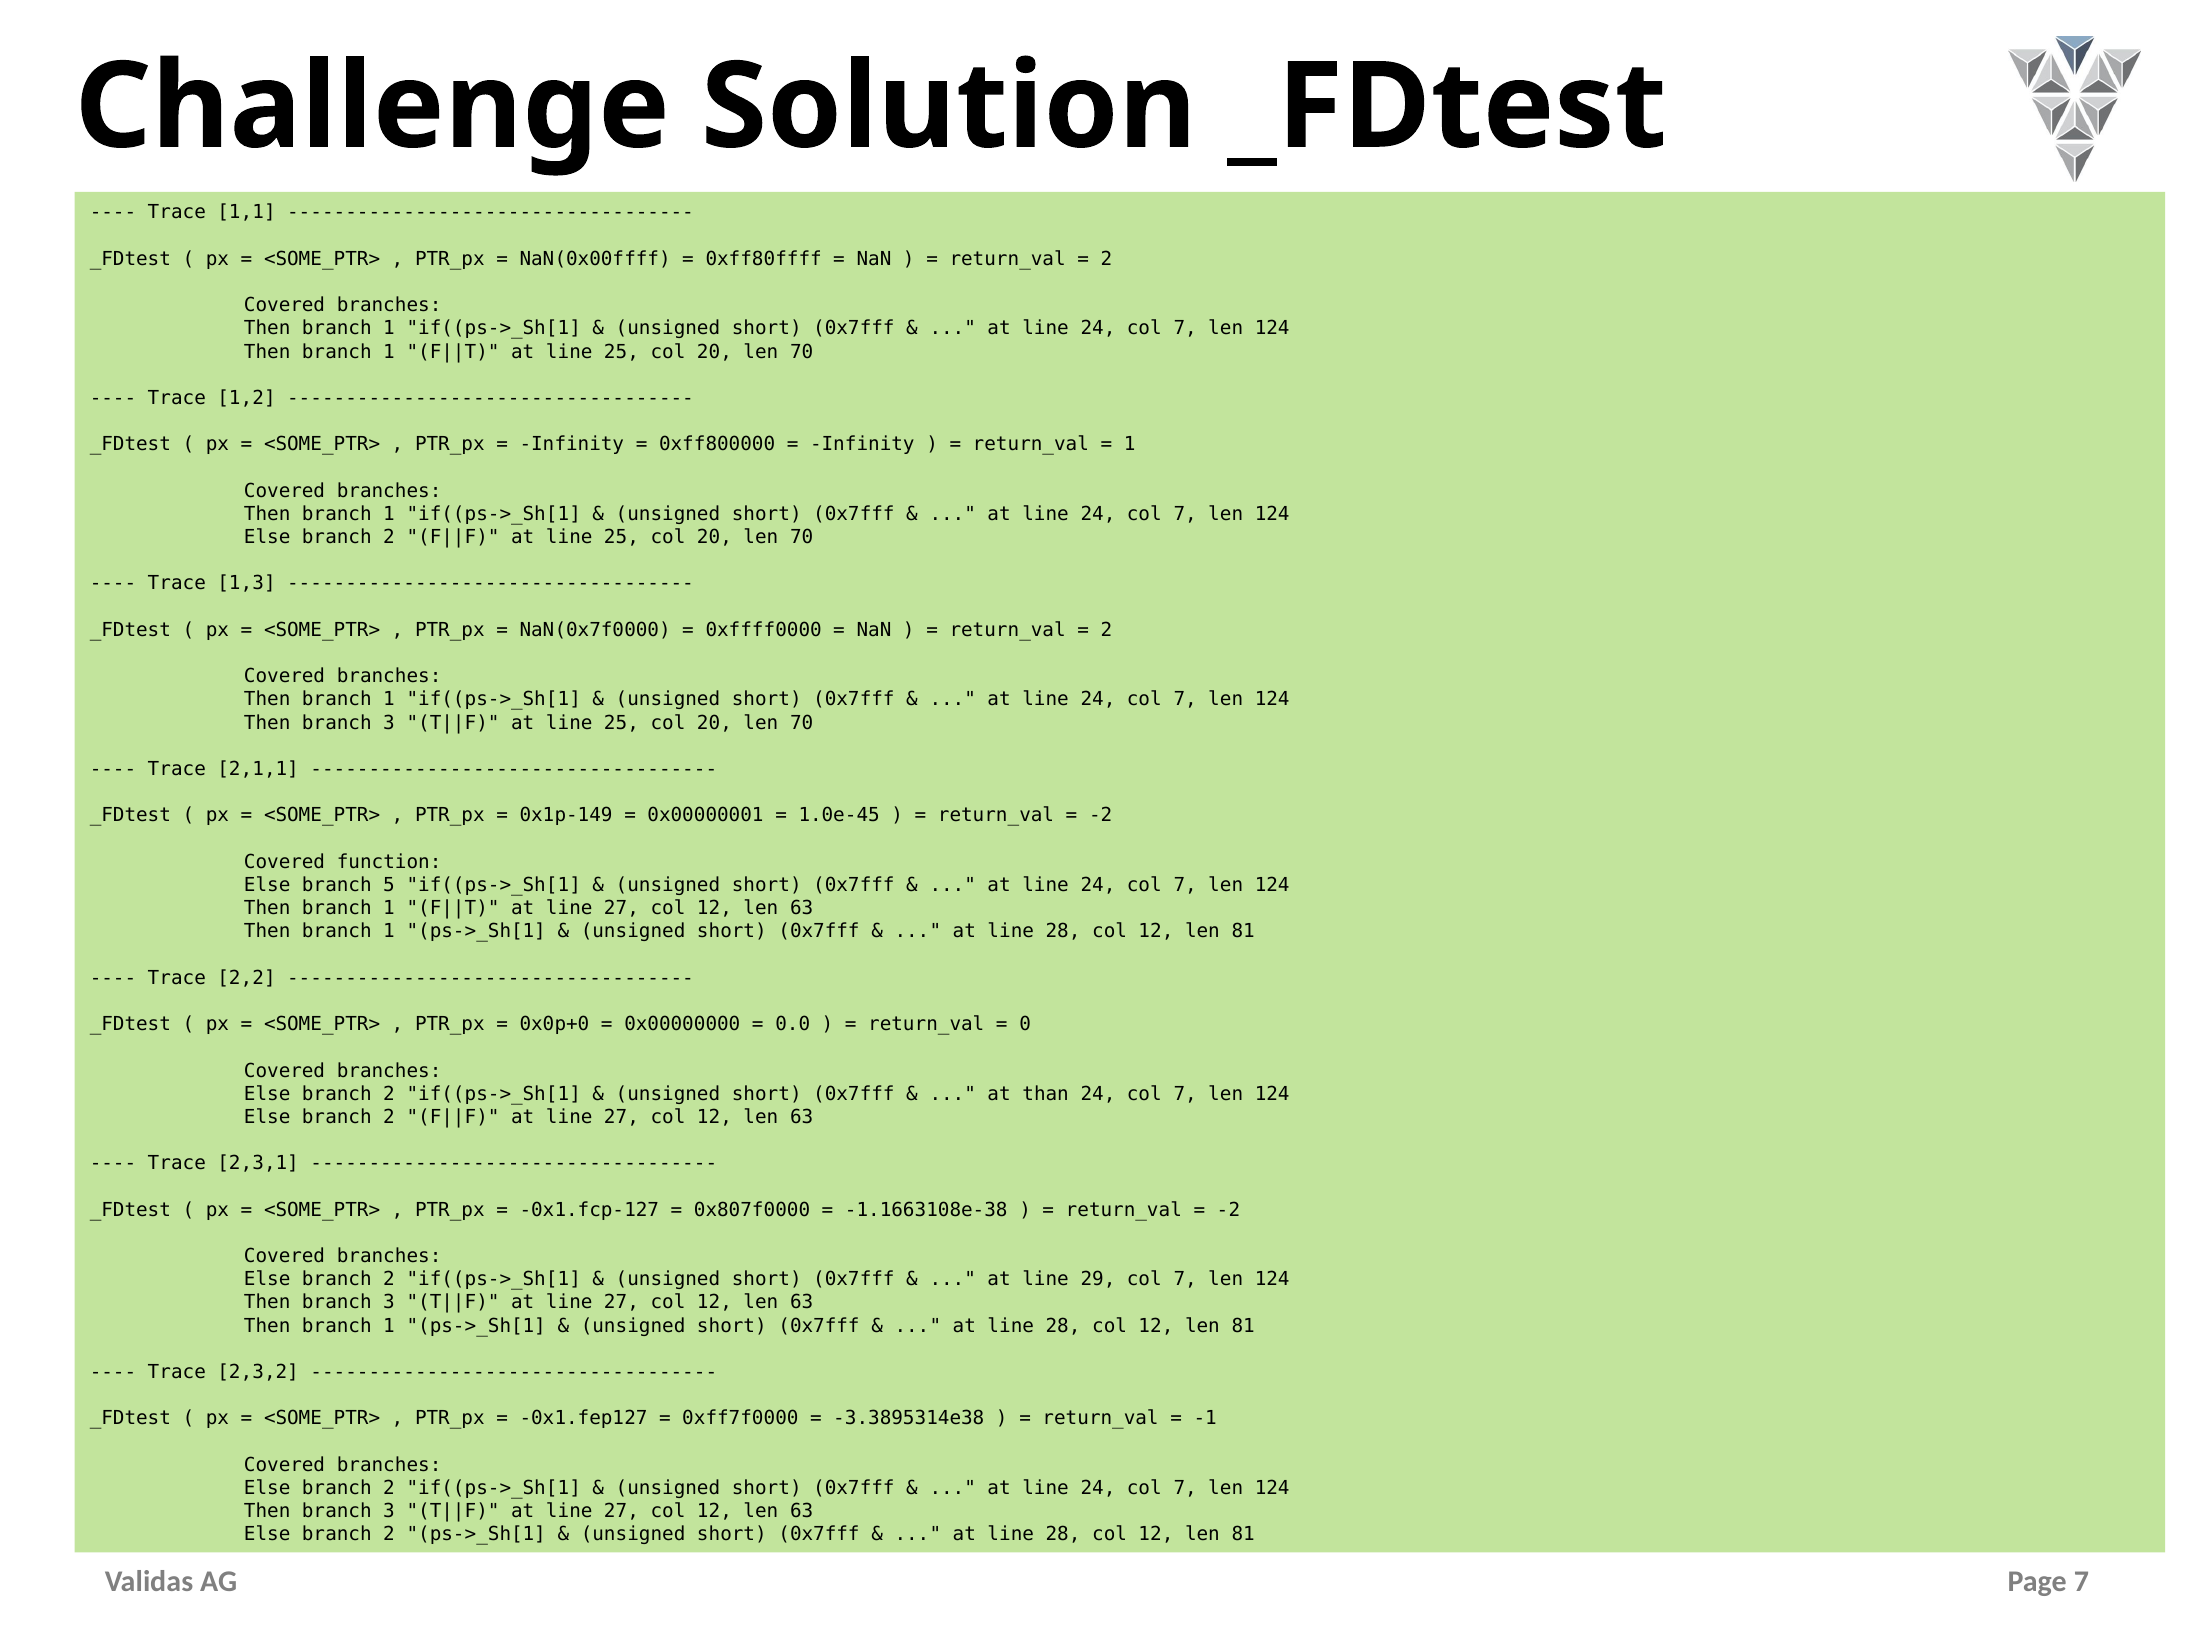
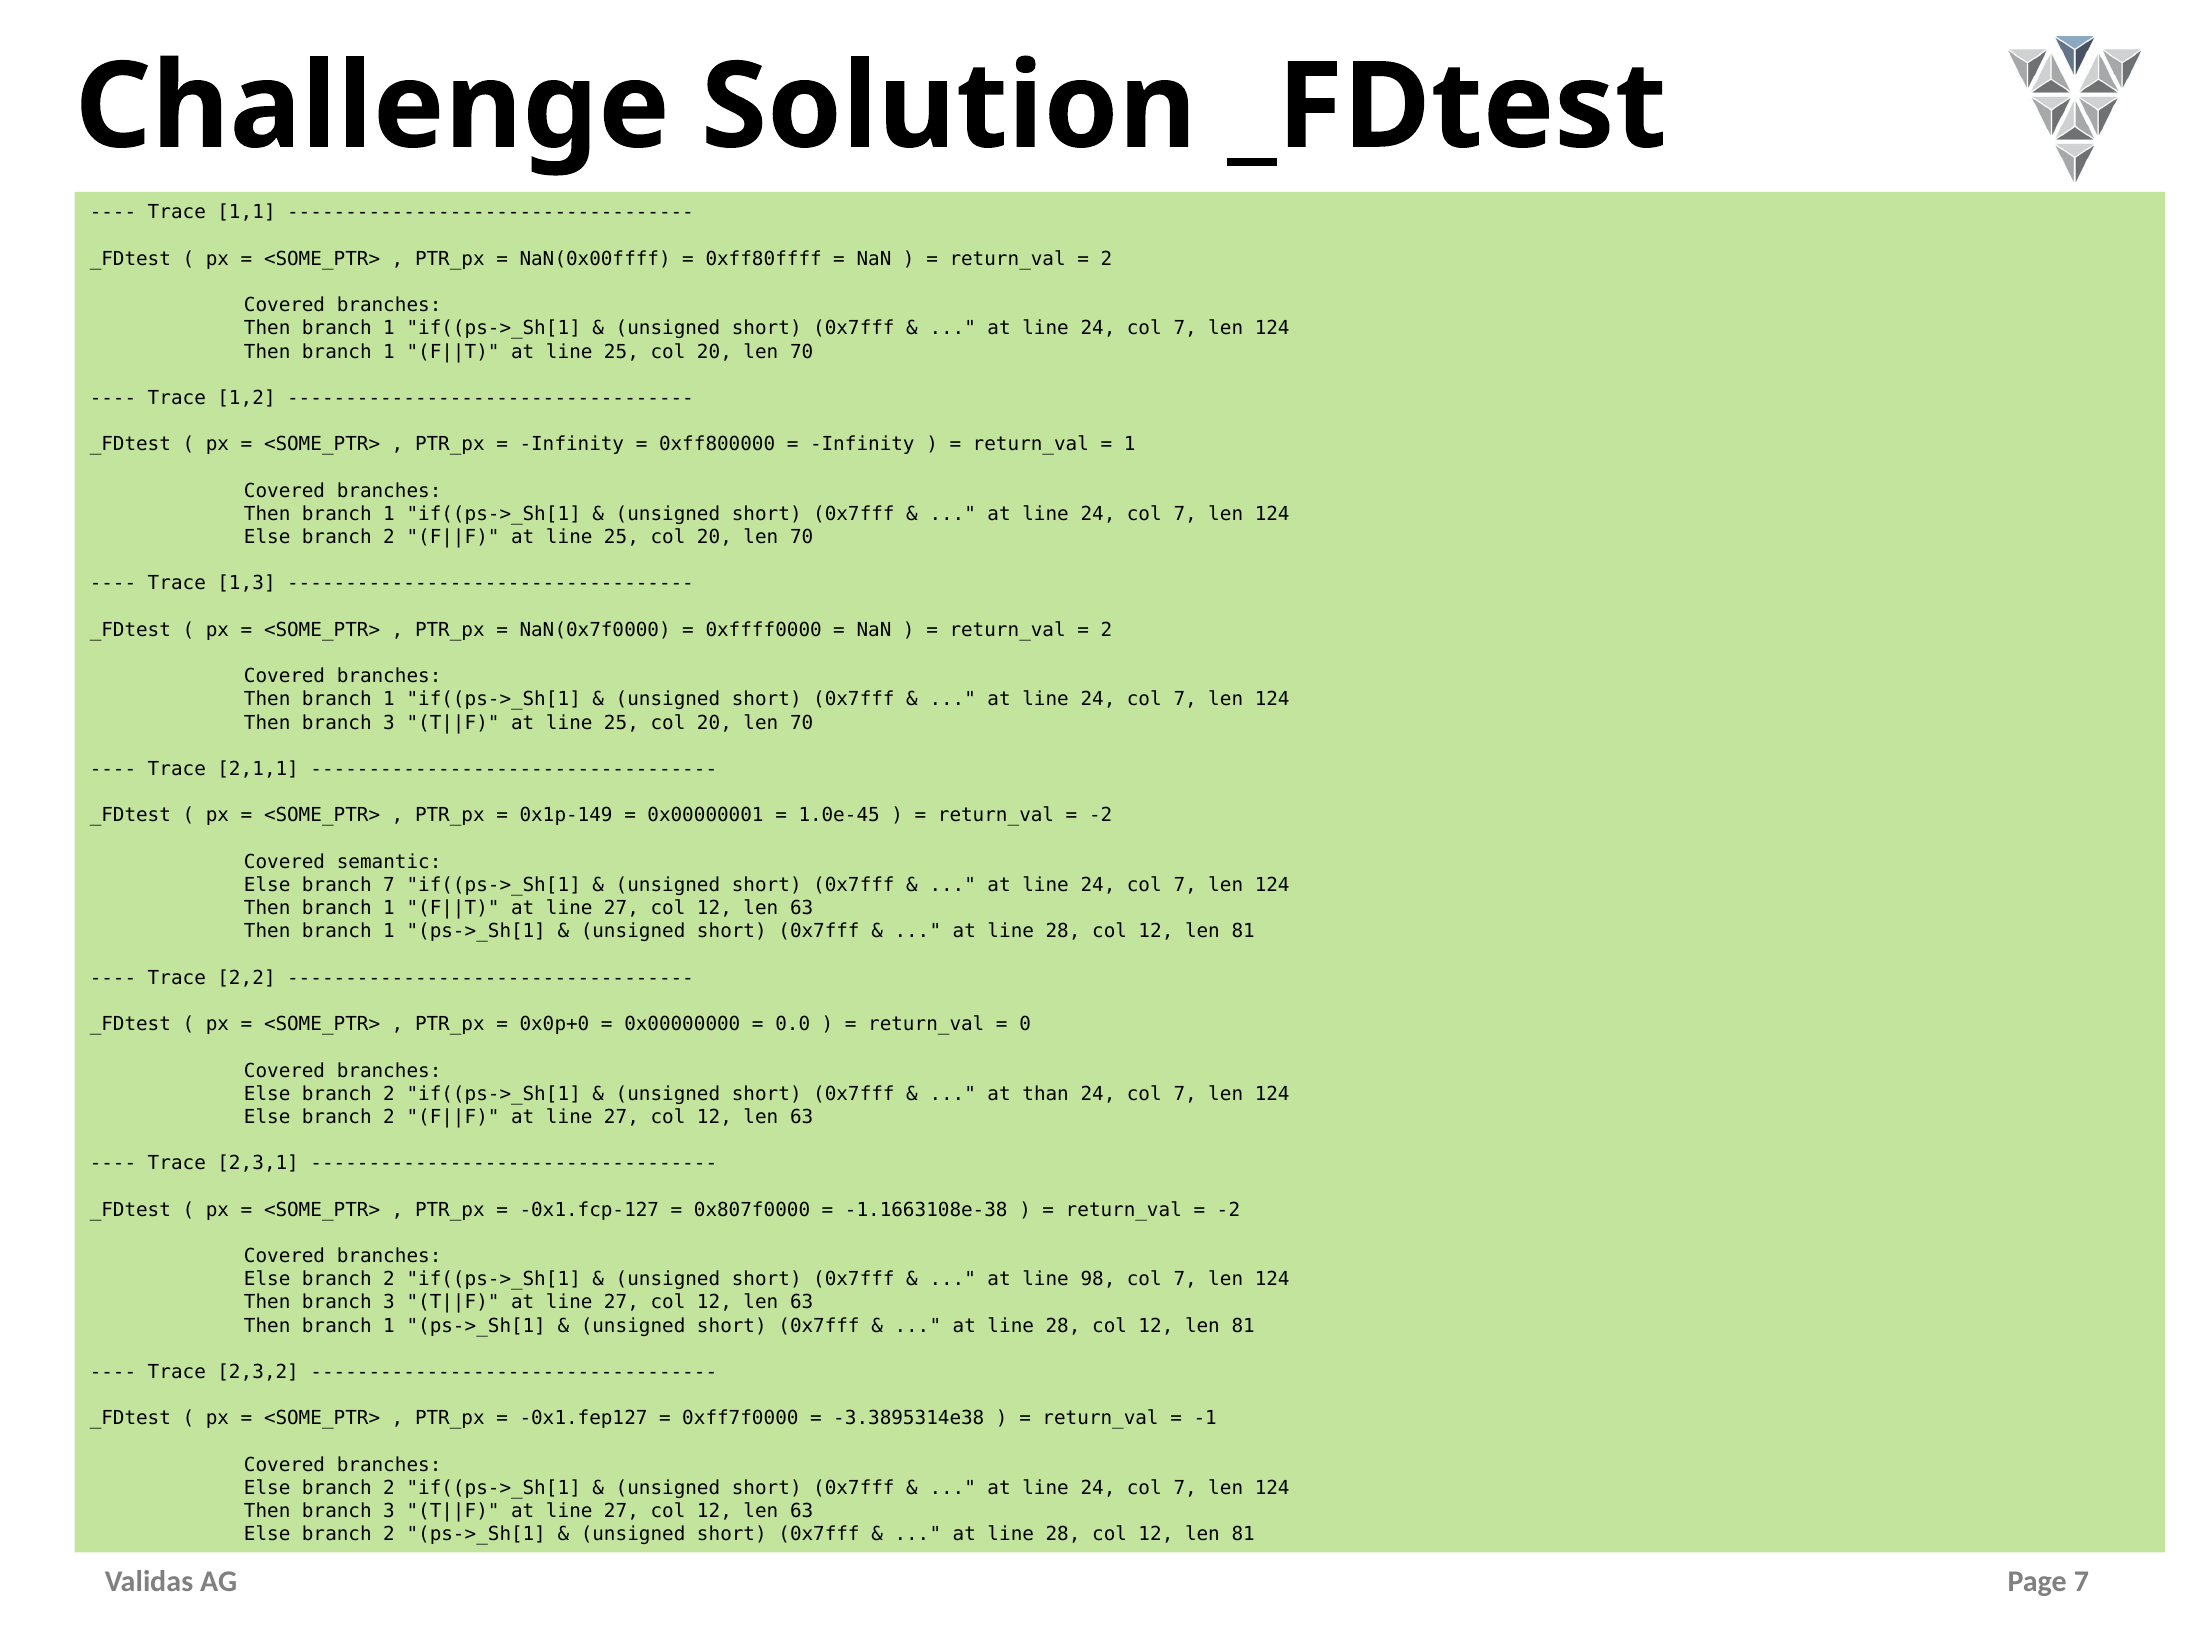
function: function -> semantic
branch 5: 5 -> 7
29: 29 -> 98
